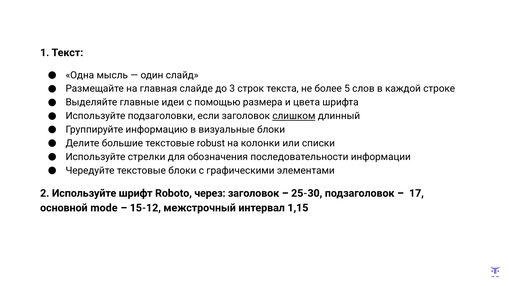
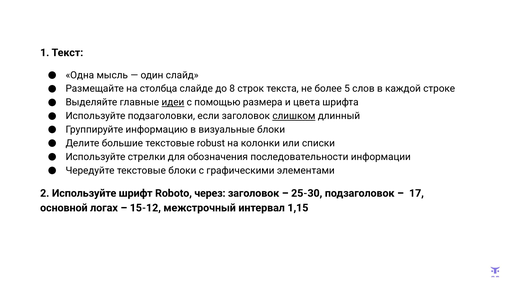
главная: главная -> столбца
3: 3 -> 8
идеи underline: none -> present
mode: mode -> логах
